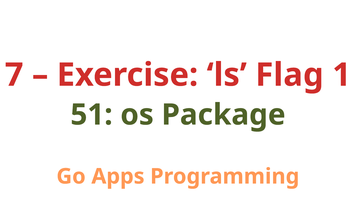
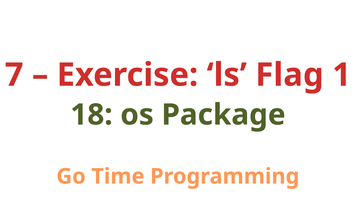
51: 51 -> 18
Apps: Apps -> Time
